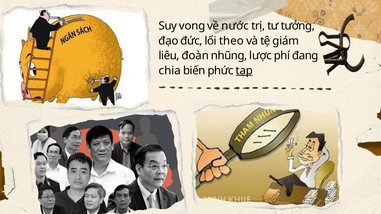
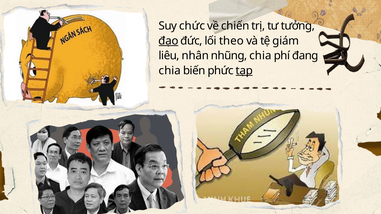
vong: vong -> chức
nước: nước -> chiến
đạo underline: none -> present
đoàn: đoàn -> nhân
nhũng lược: lược -> chia
